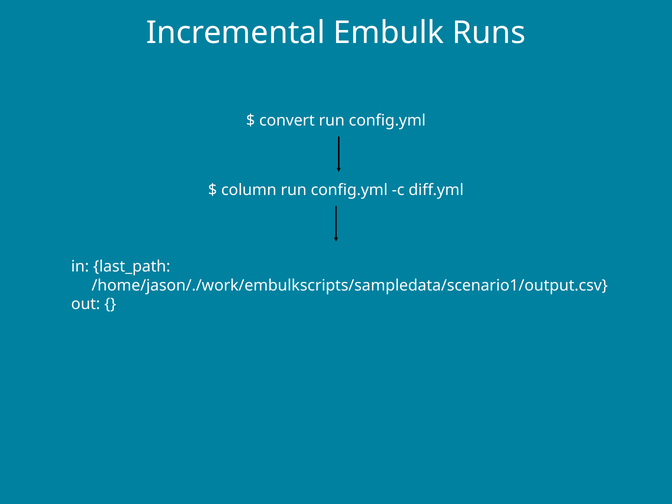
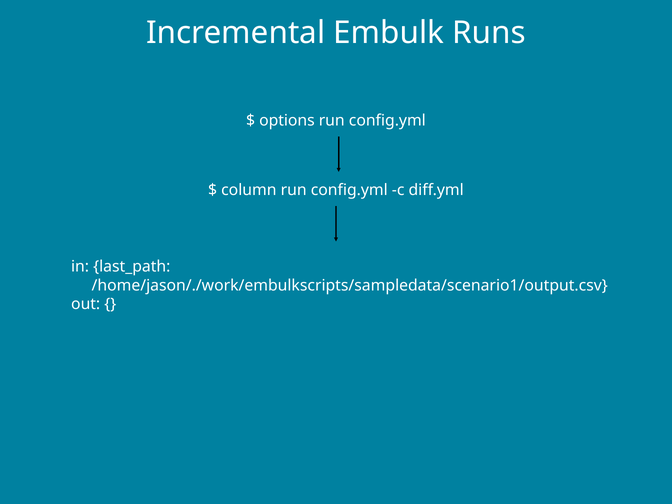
convert: convert -> options
